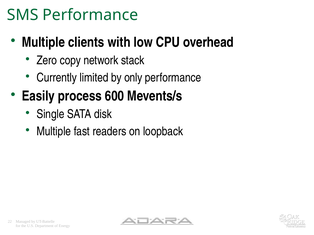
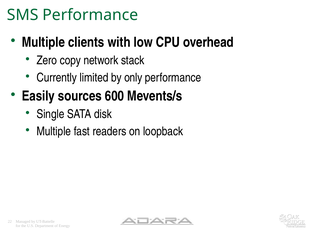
process: process -> sources
